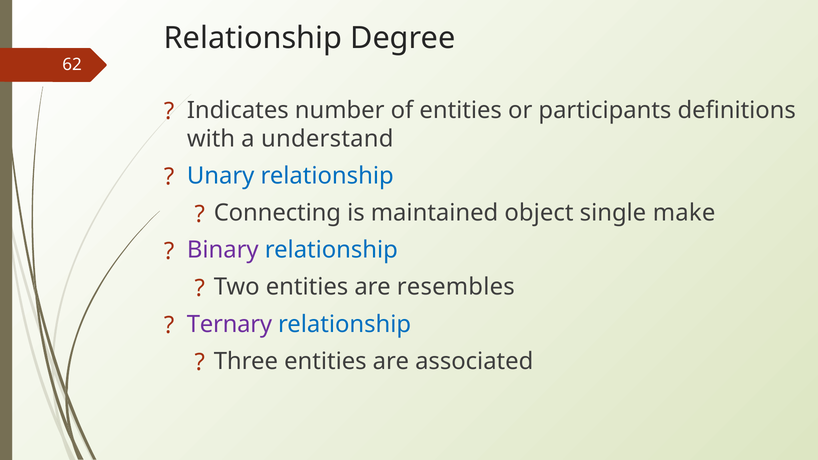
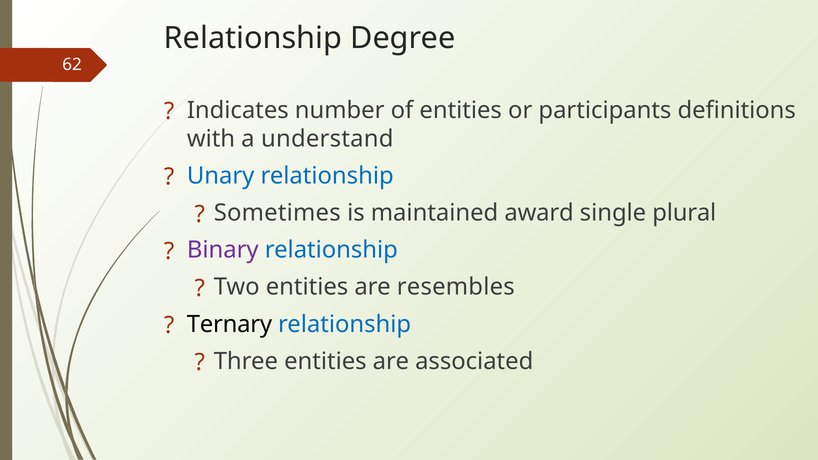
Connecting: Connecting -> Sometimes
object: object -> award
make: make -> plural
Ternary colour: purple -> black
